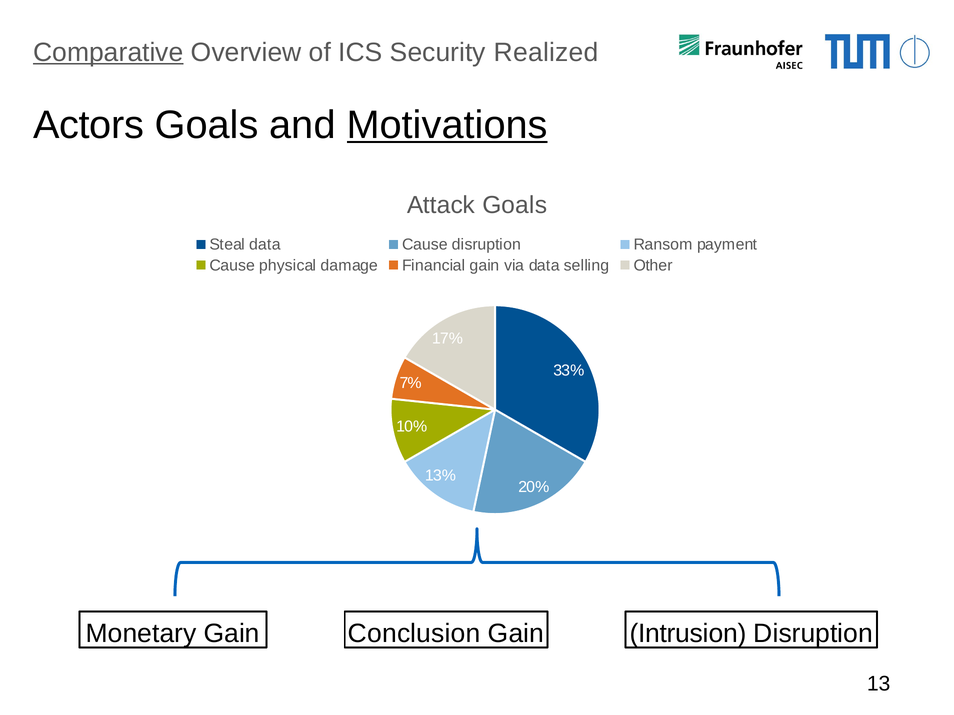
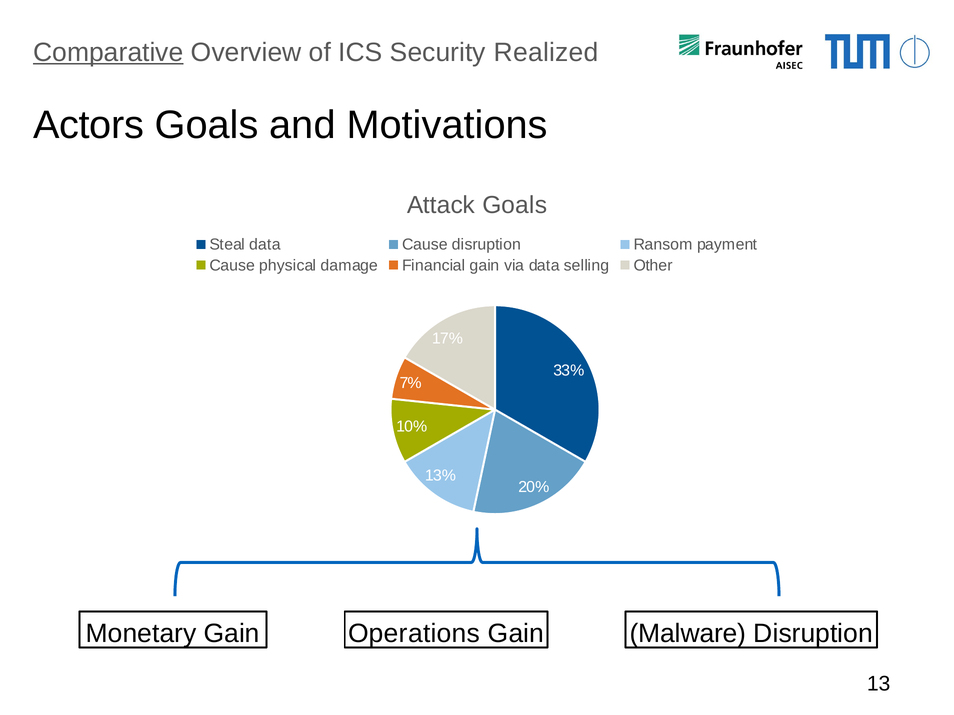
Motivations underline: present -> none
Conclusion: Conclusion -> Operations
Intrusion: Intrusion -> Malware
